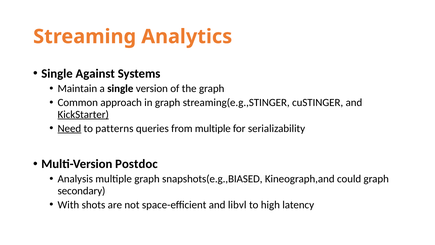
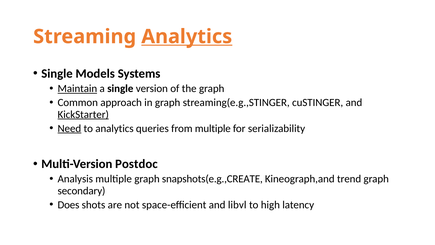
Analytics at (187, 37) underline: none -> present
Against: Against -> Models
Maintain underline: none -> present
to patterns: patterns -> analytics
snapshots(e.g.,BIASED: snapshots(e.g.,BIASED -> snapshots(e.g.,CREATE
could: could -> trend
With: With -> Does
